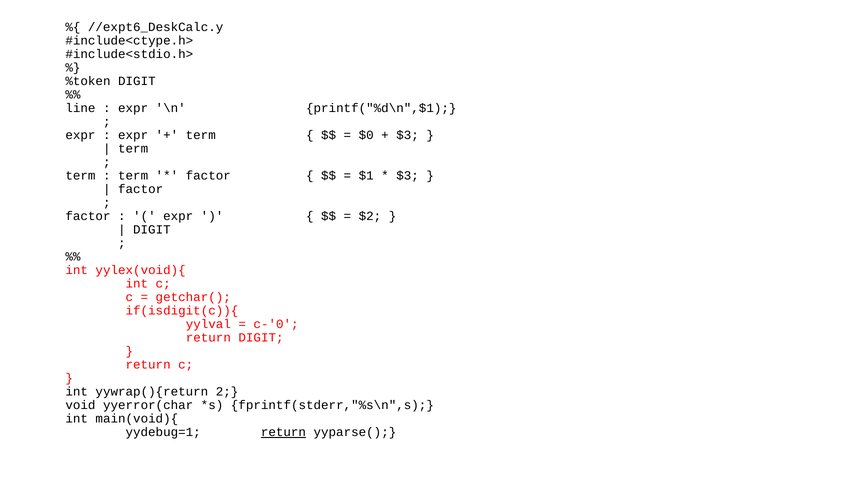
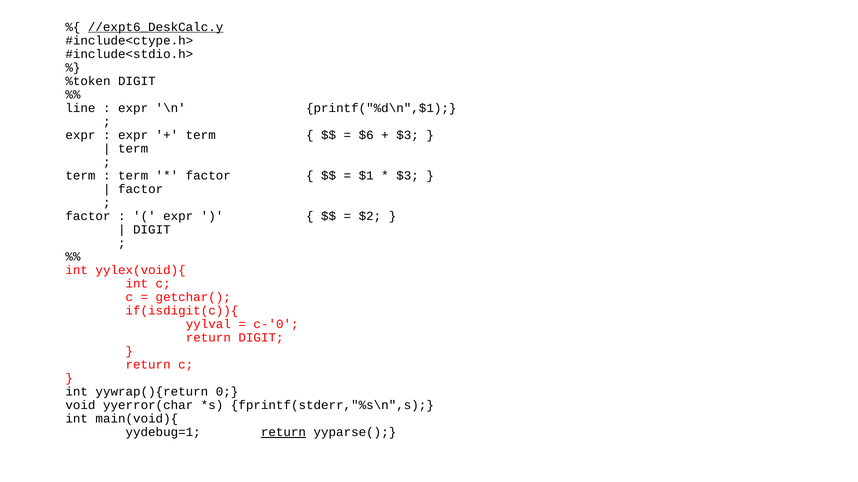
//expt6_DeskCalc.y underline: none -> present
$0: $0 -> $6
2: 2 -> 0
